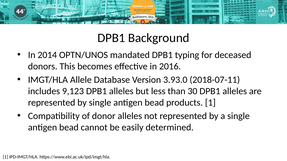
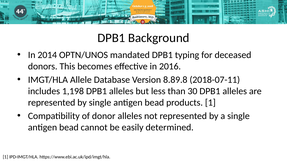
3.93.0: 3.93.0 -> 8.89.8
9,123: 9,123 -> 1,198
